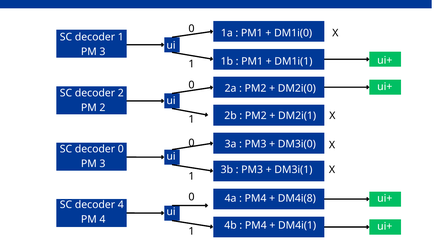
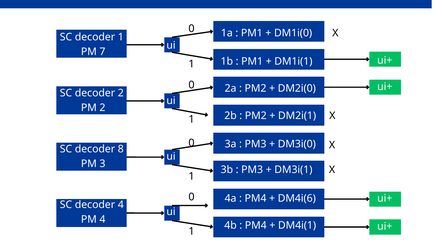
3 at (102, 52): 3 -> 7
decoder 0: 0 -> 8
DM4i(8: DM4i(8 -> DM4i(6
